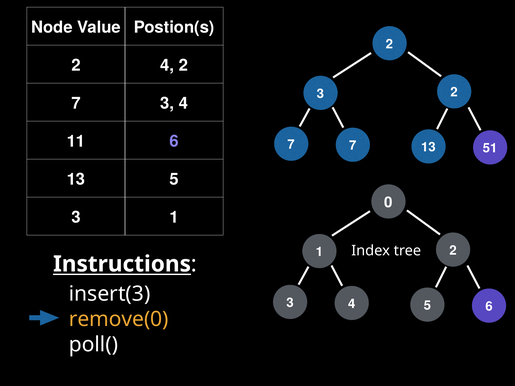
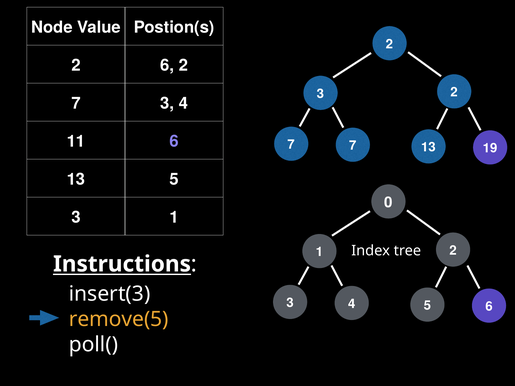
2 4: 4 -> 6
51: 51 -> 19
remove(0: remove(0 -> remove(5
